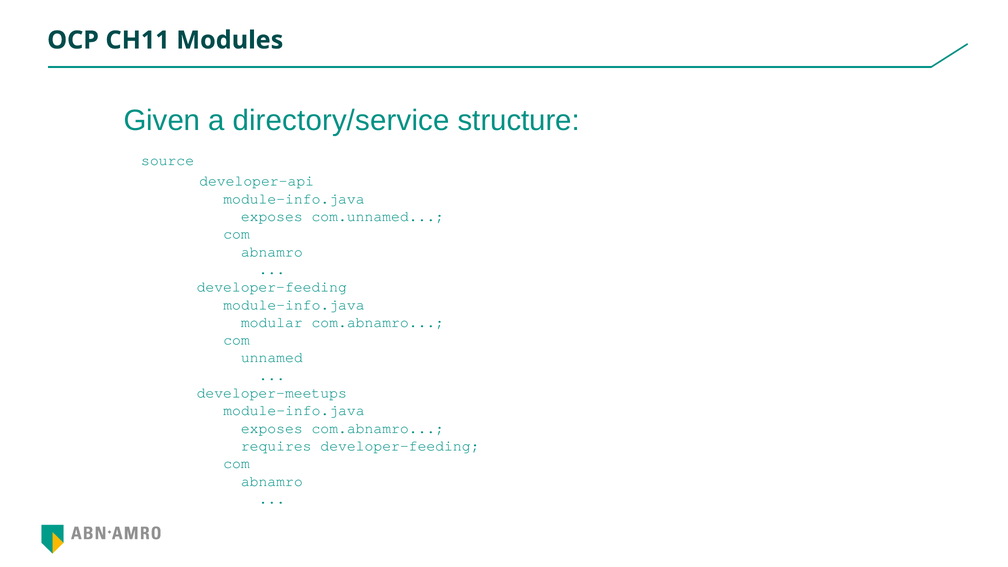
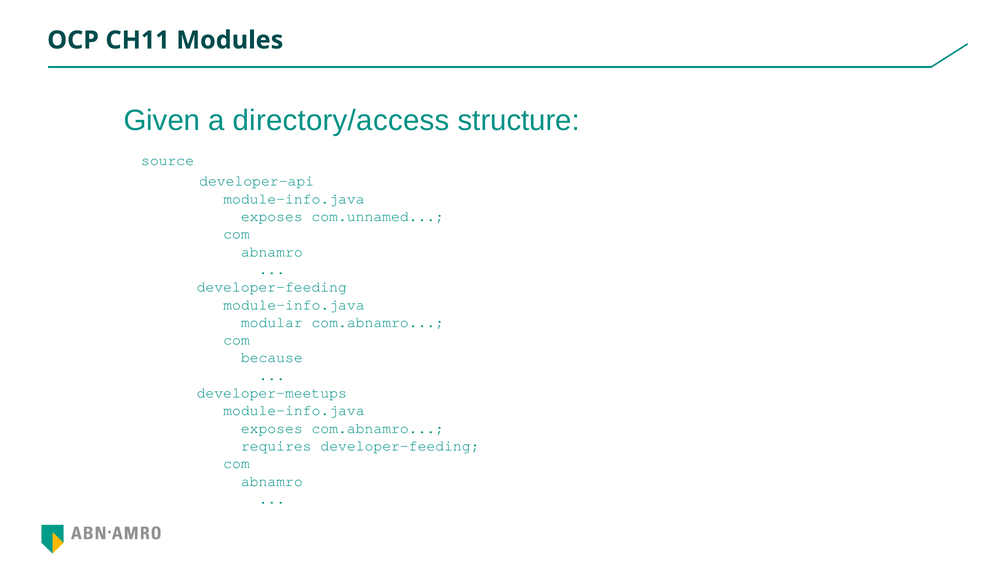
directory/service: directory/service -> directory/access
unnamed: unnamed -> because
